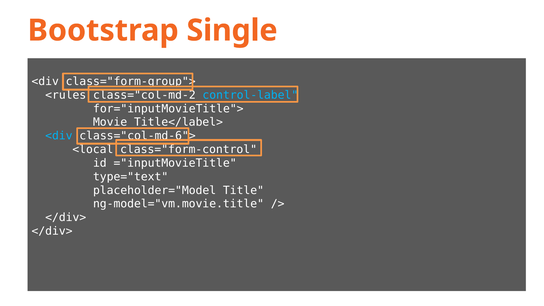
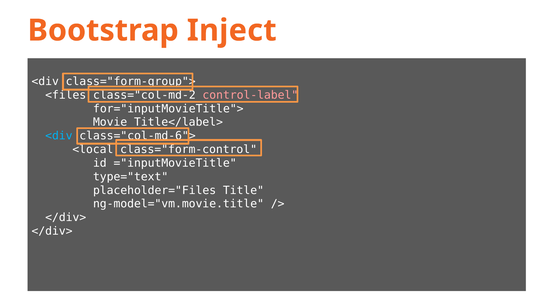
Single: Single -> Inject
<rules: <rules -> <files
control-label colour: light blue -> pink
placeholder="Model: placeholder="Model -> placeholder="Files
